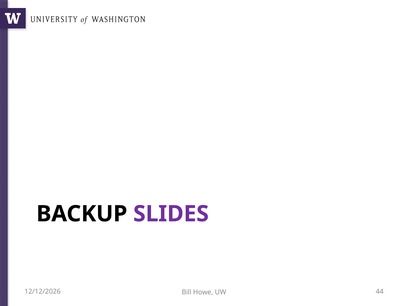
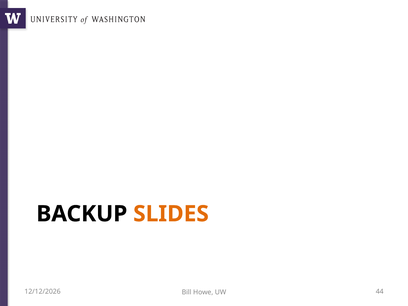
SLIDES colour: purple -> orange
